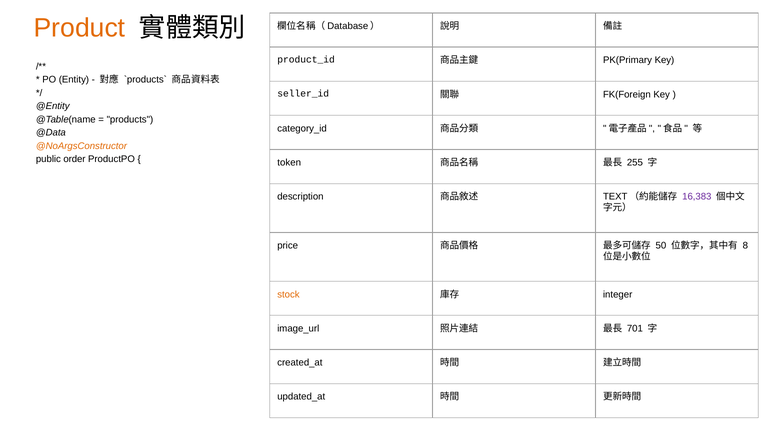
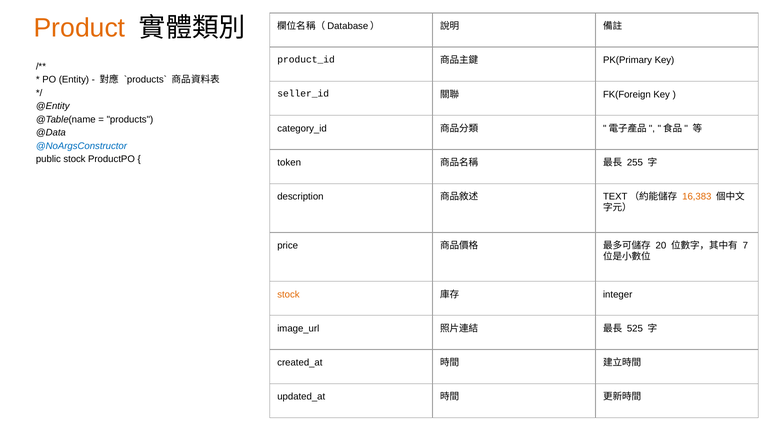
@NoArgsConstructor colour: orange -> blue
public order: order -> stock
16,383 colour: purple -> orange
50: 50 -> 20
8: 8 -> 7
701: 701 -> 525
